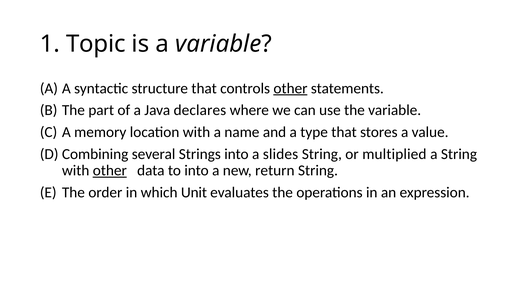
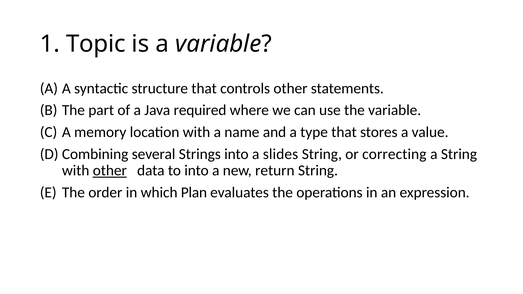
other at (290, 88) underline: present -> none
declares: declares -> required
multiplied: multiplied -> correcting
Unit: Unit -> Plan
